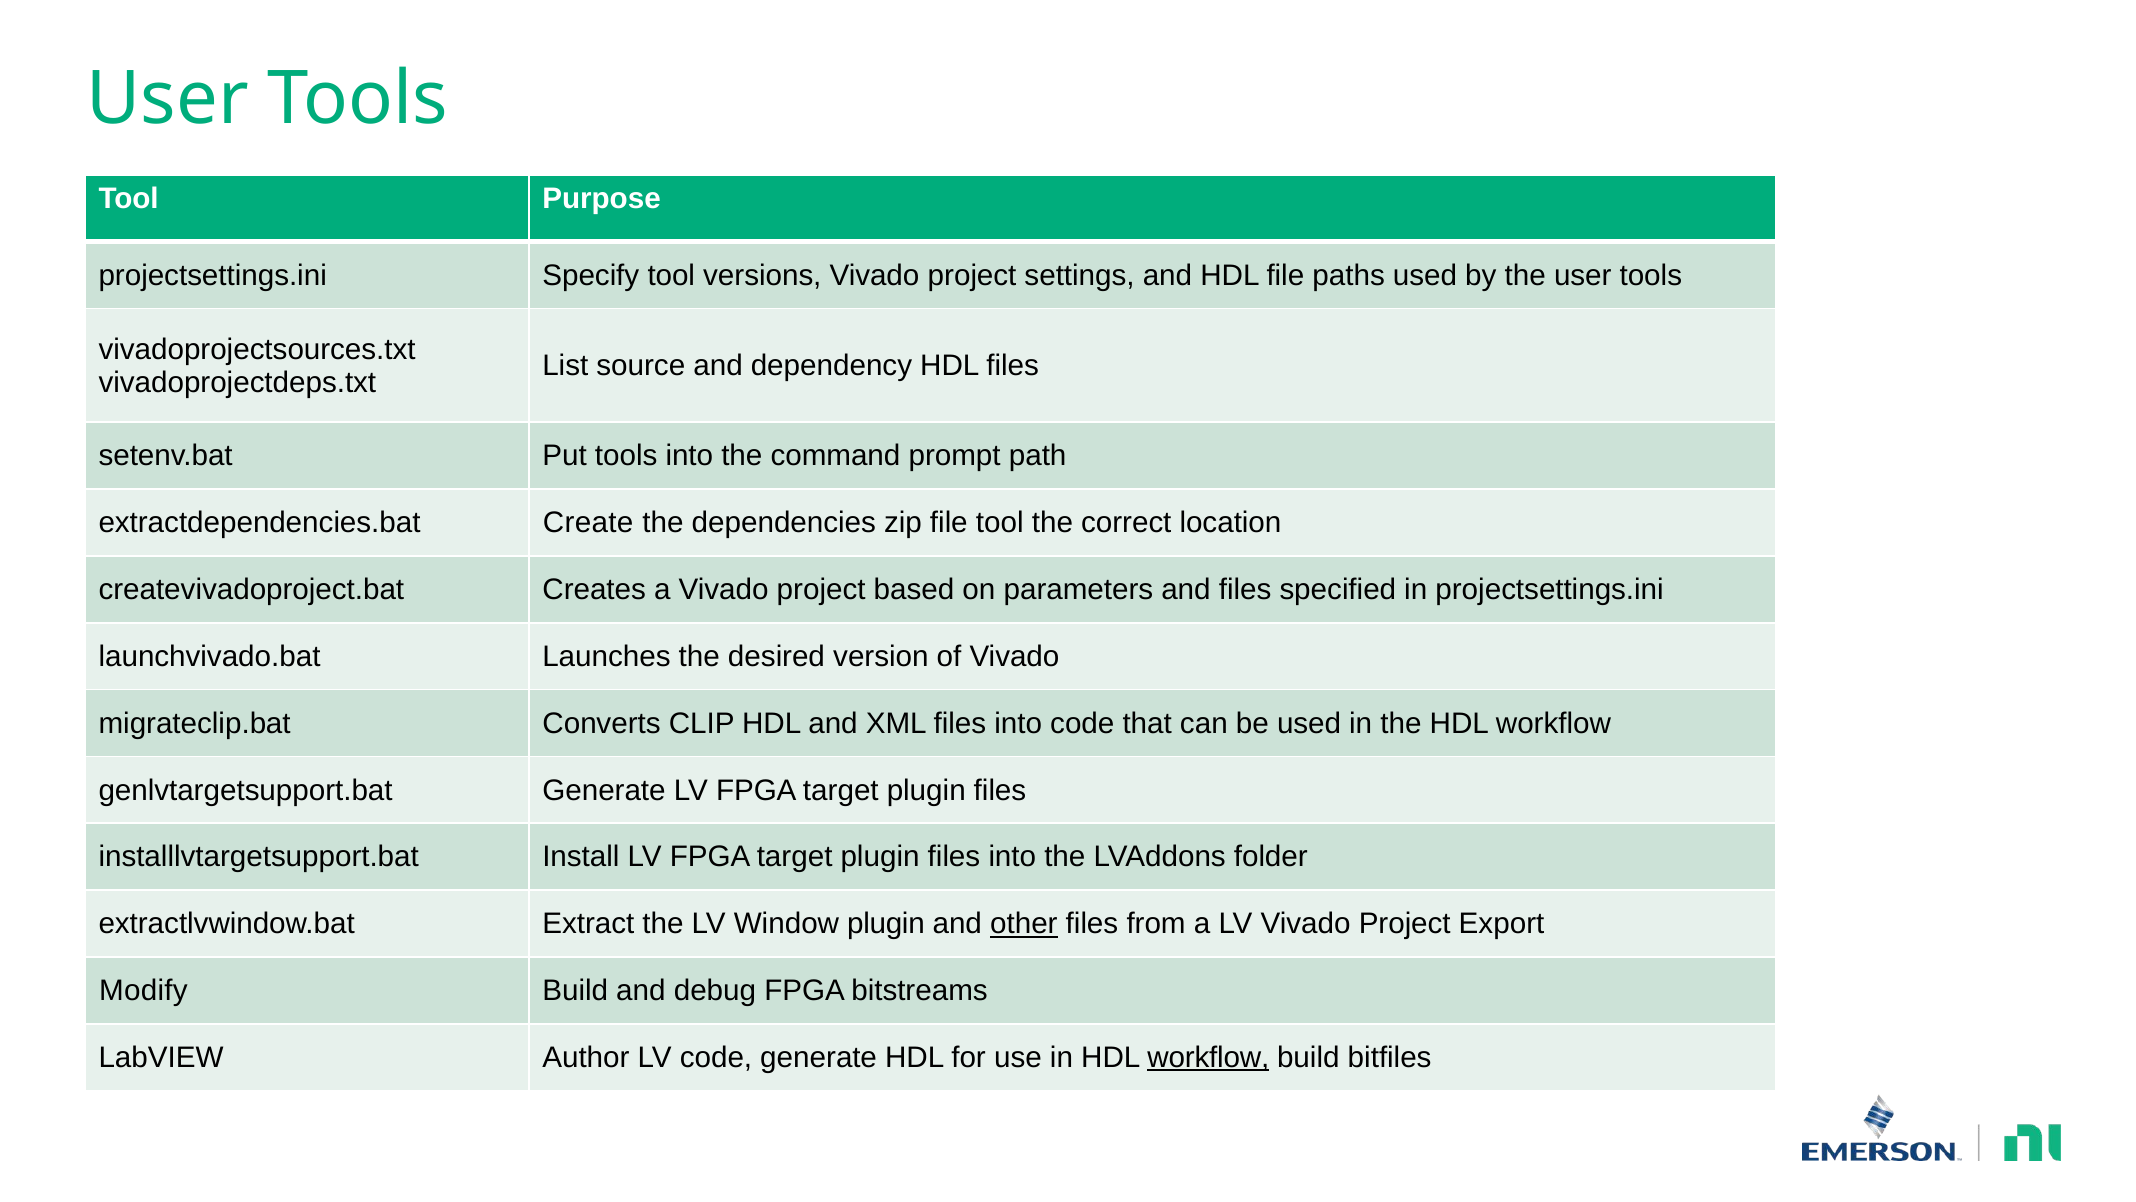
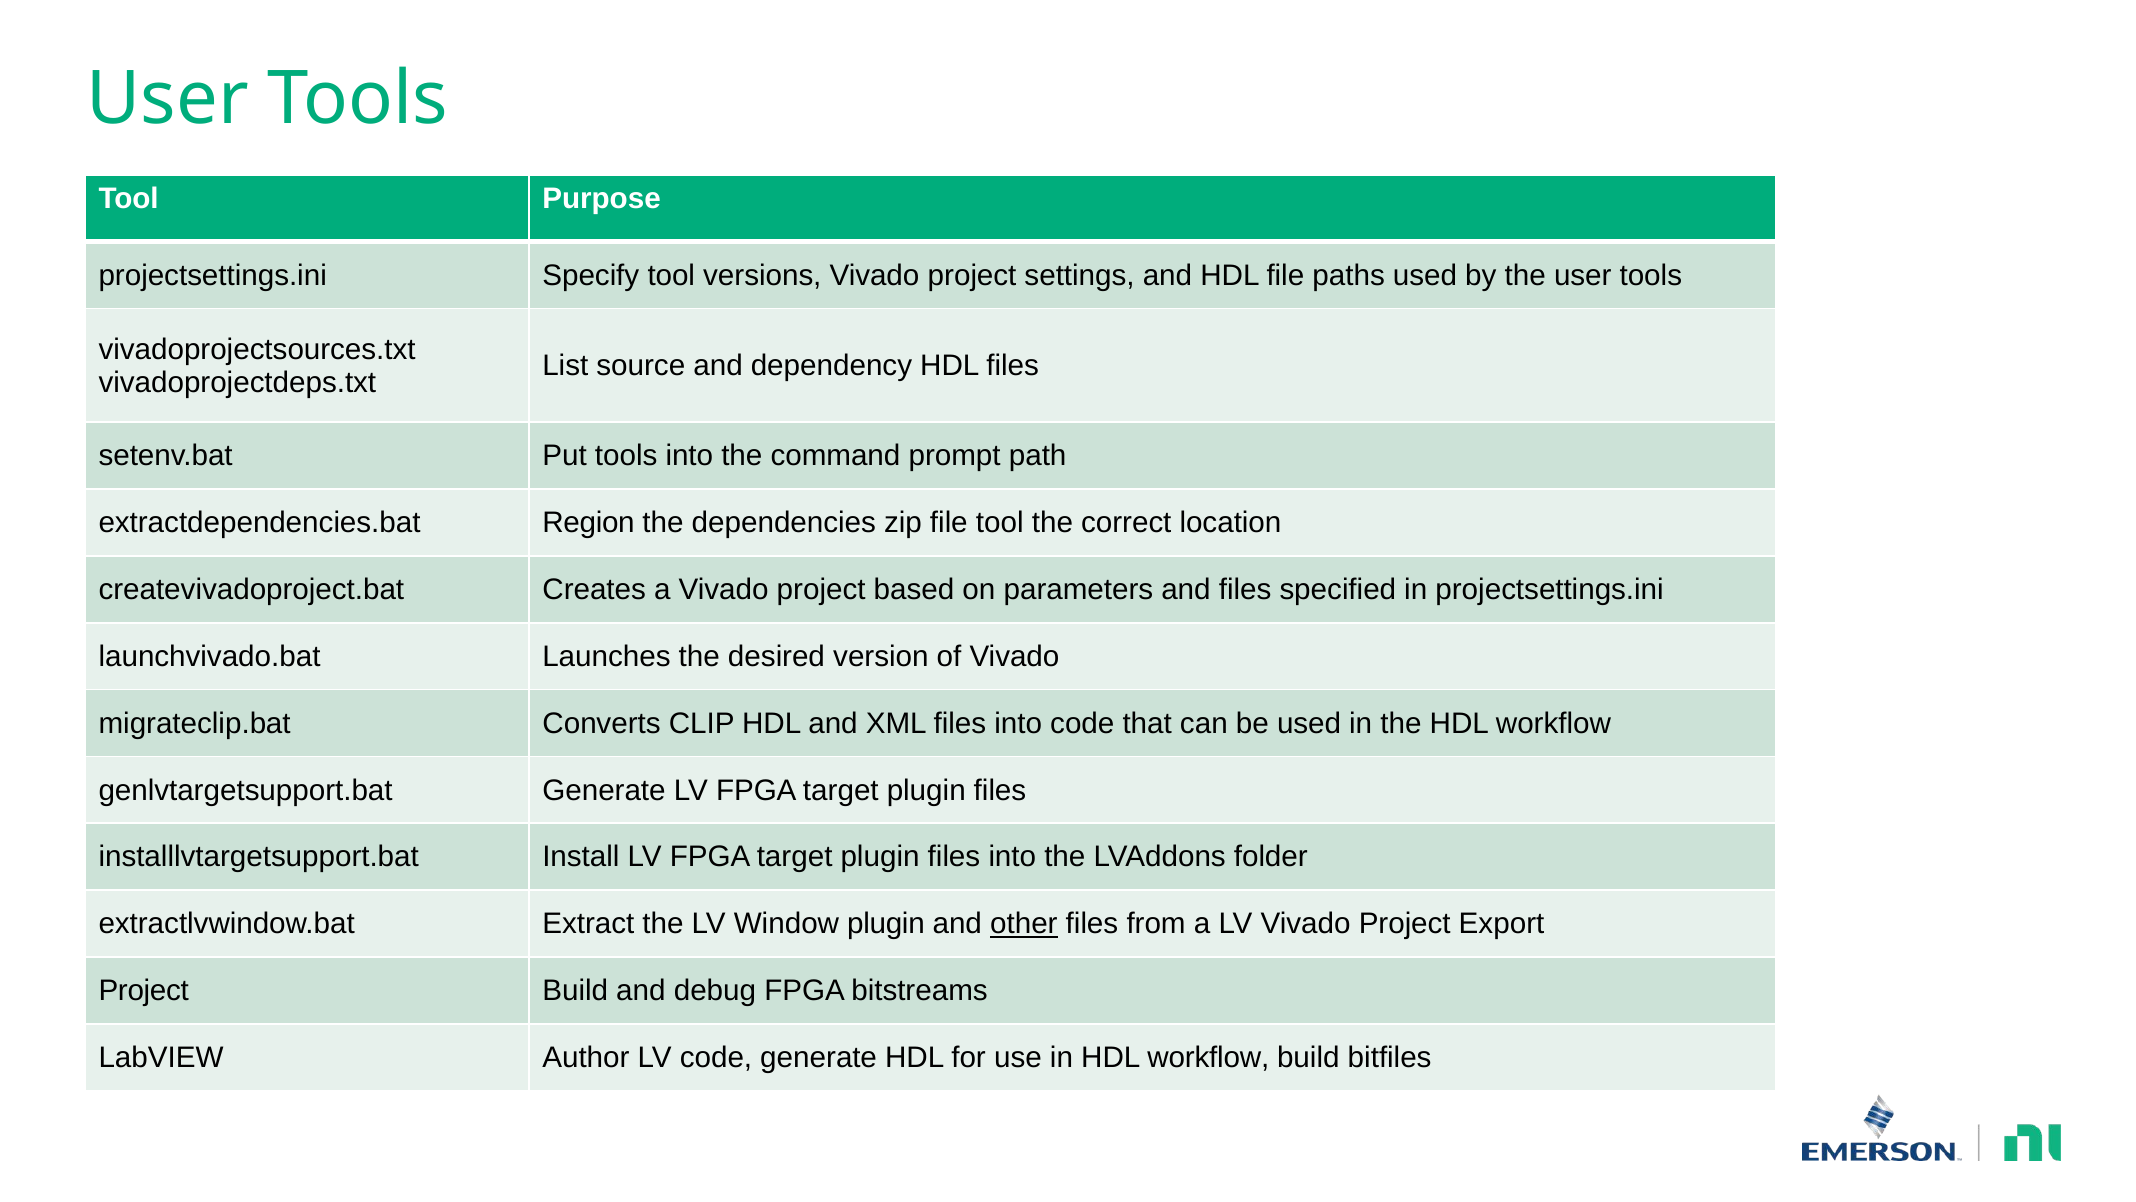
Create: Create -> Region
Modify at (143, 990): Modify -> Project
workflow at (1208, 1057) underline: present -> none
